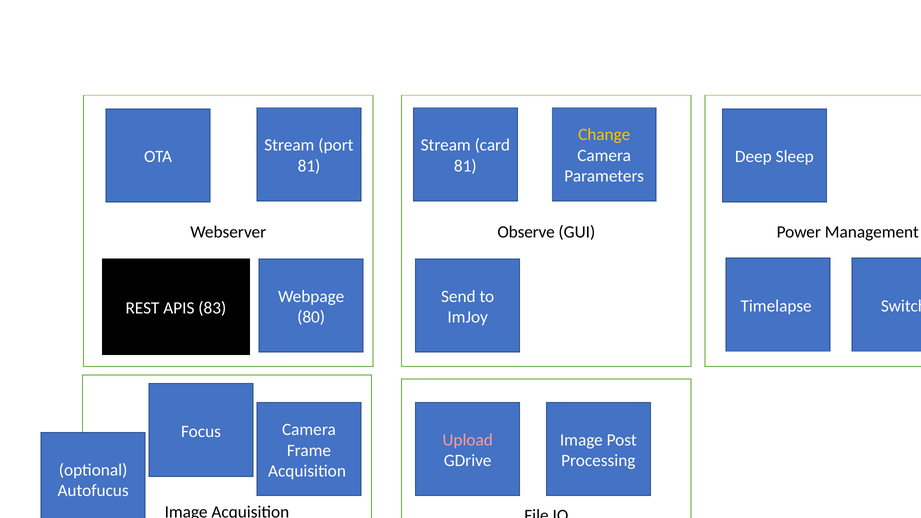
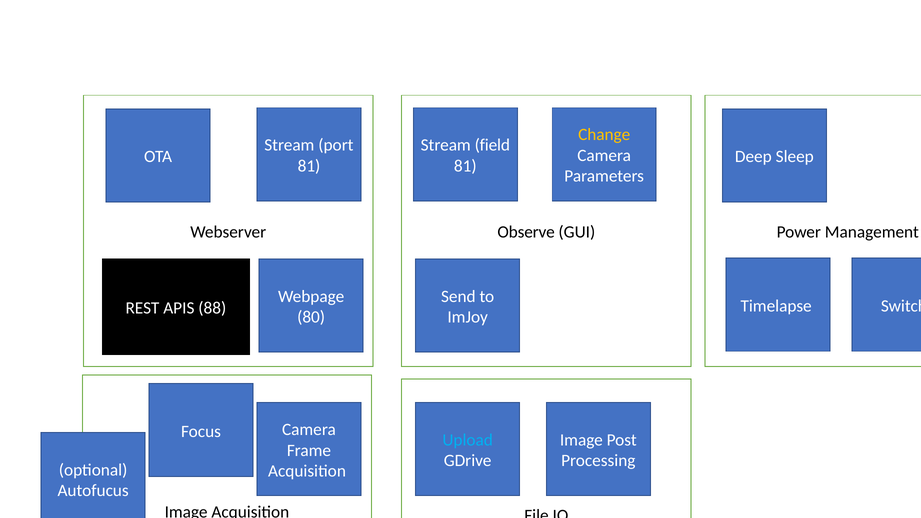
card: card -> field
83: 83 -> 88
Upload colour: pink -> light blue
